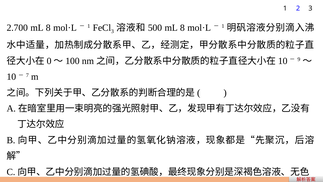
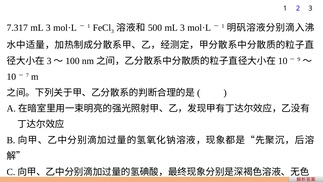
2.700: 2.700 -> 7.317
8 at (48, 28): 8 -> 3
8 at (182, 28): 8 -> 3
0 at (49, 61): 0 -> 3
